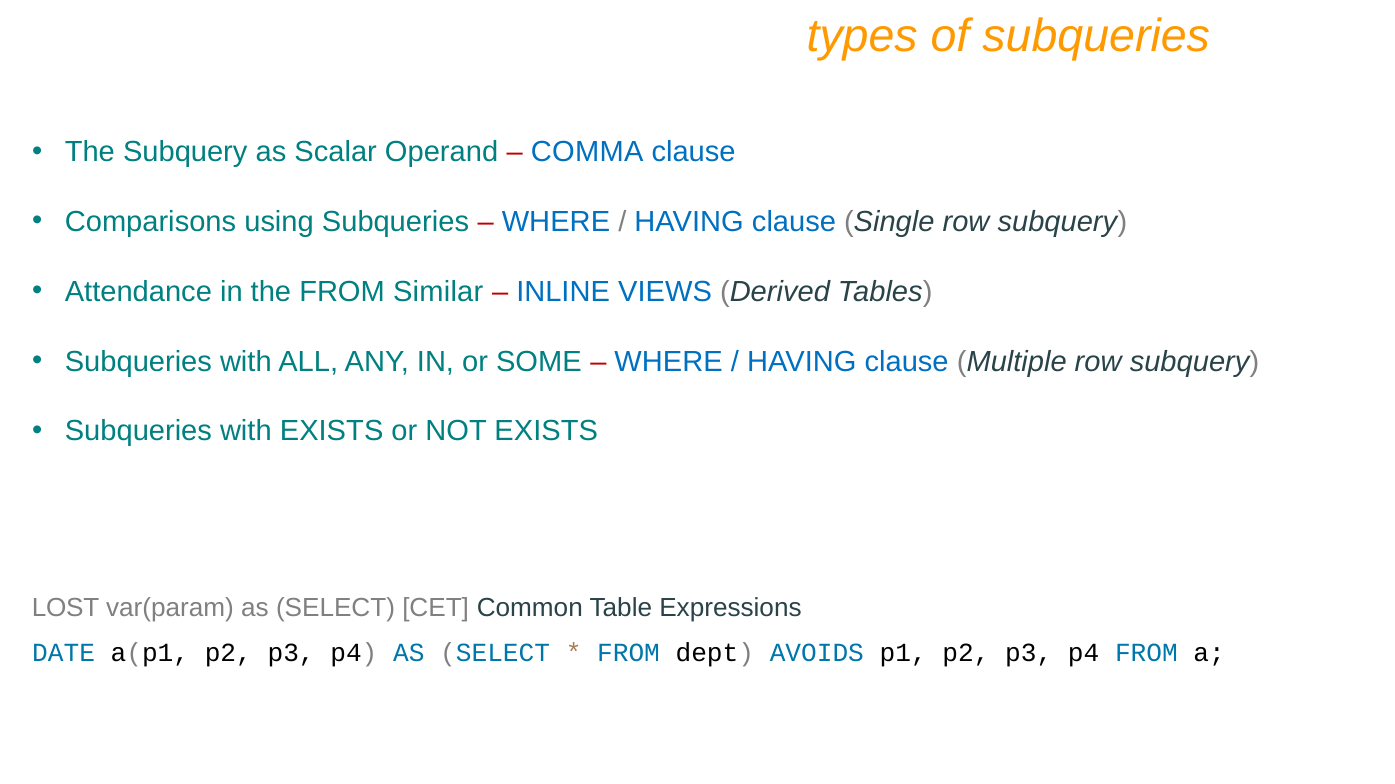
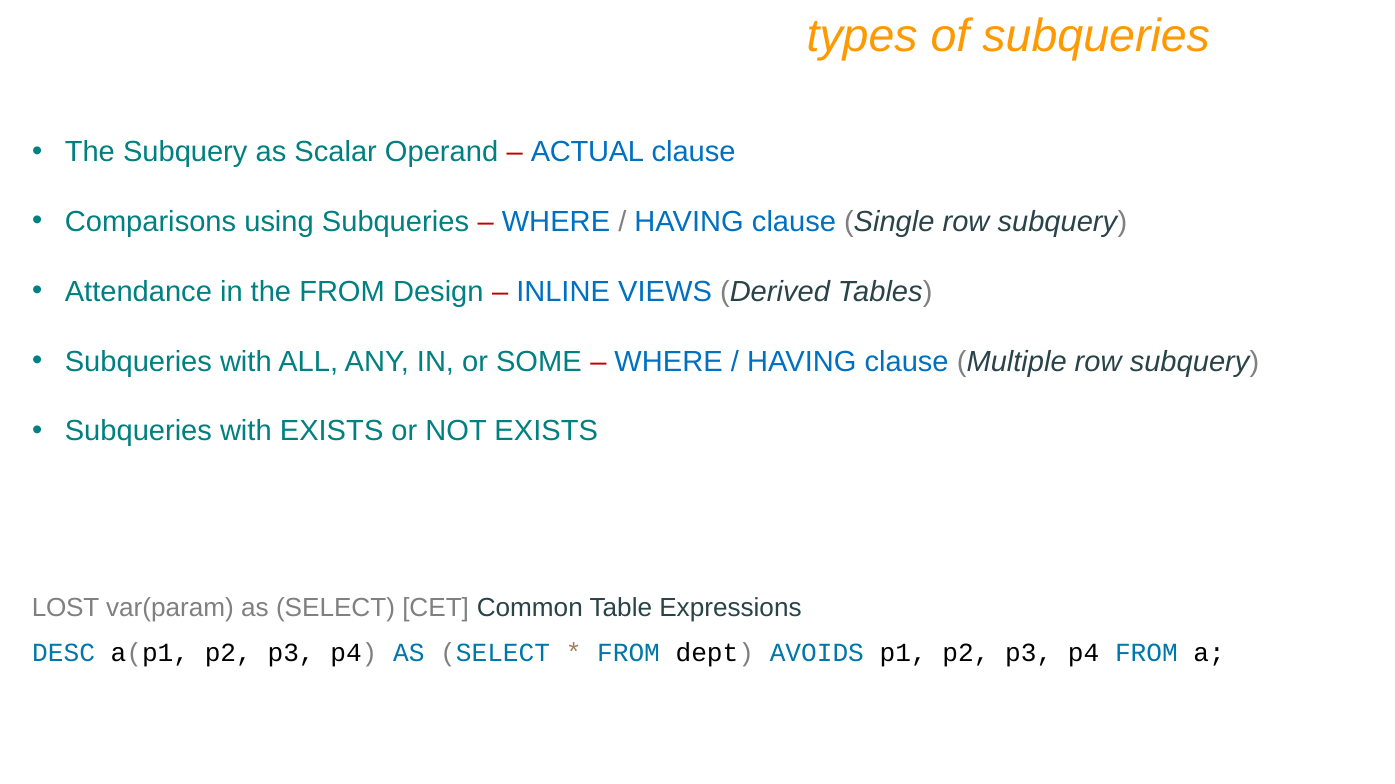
COMMA: COMMA -> ACTUAL
Similar: Similar -> Design
DATE: DATE -> DESC
